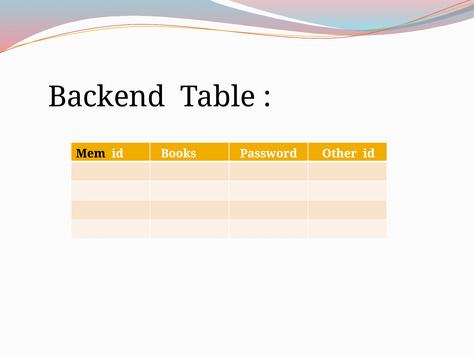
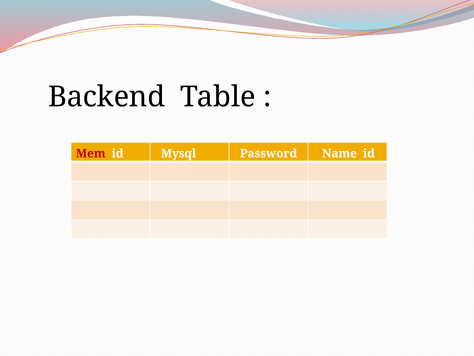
Mem colour: black -> red
Books: Books -> Mysql
Other: Other -> Name
